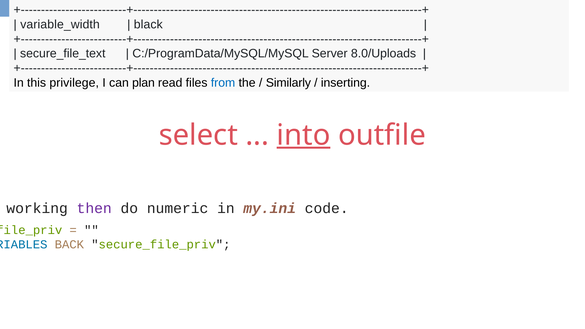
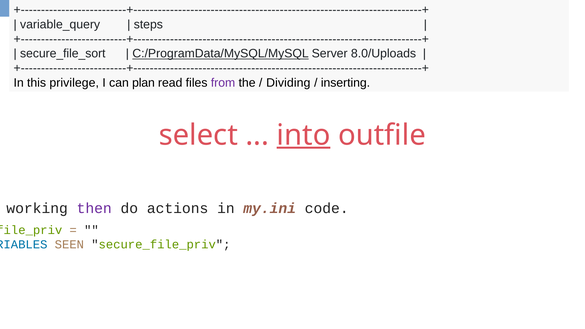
variable_width: variable_width -> variable_query
black: black -> steps
secure_file_text: secure_file_text -> secure_file_sort
C:/ProgramData/MySQL/MySQL underline: none -> present
from colour: blue -> purple
Similarly: Similarly -> Dividing
numeric: numeric -> actions
BACK: BACK -> SEEN
